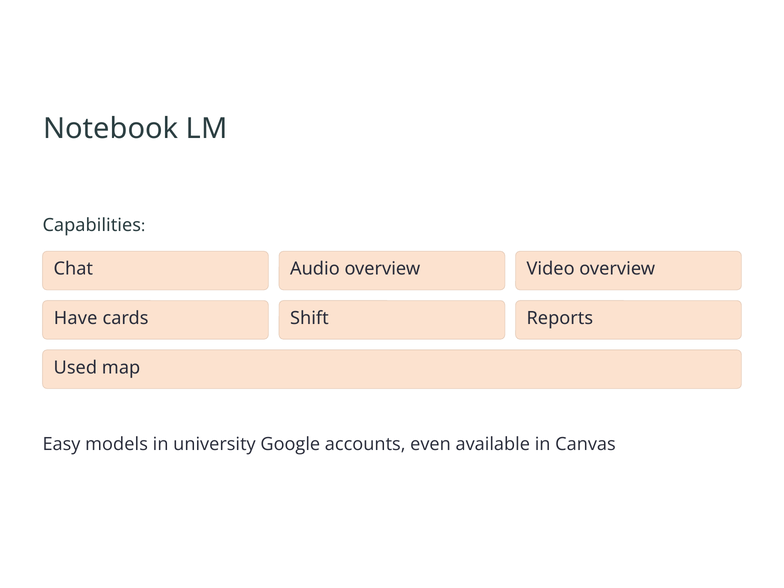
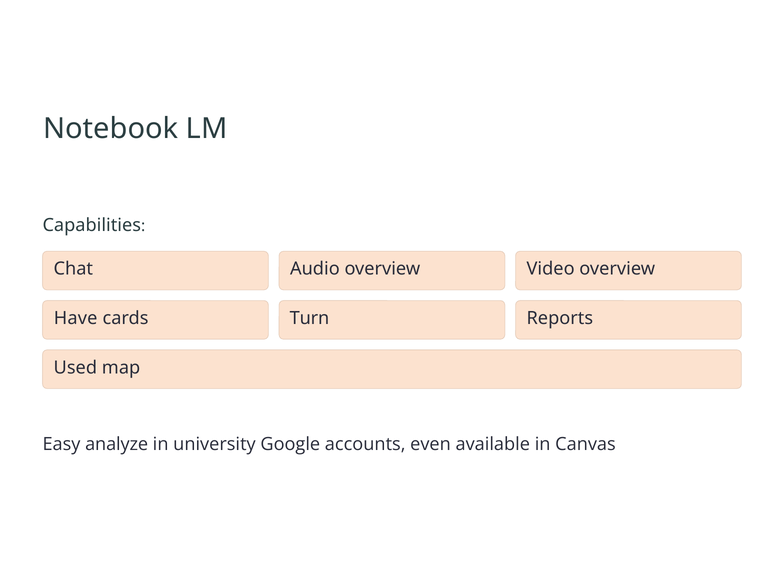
Shift: Shift -> Turn
models: models -> analyze
